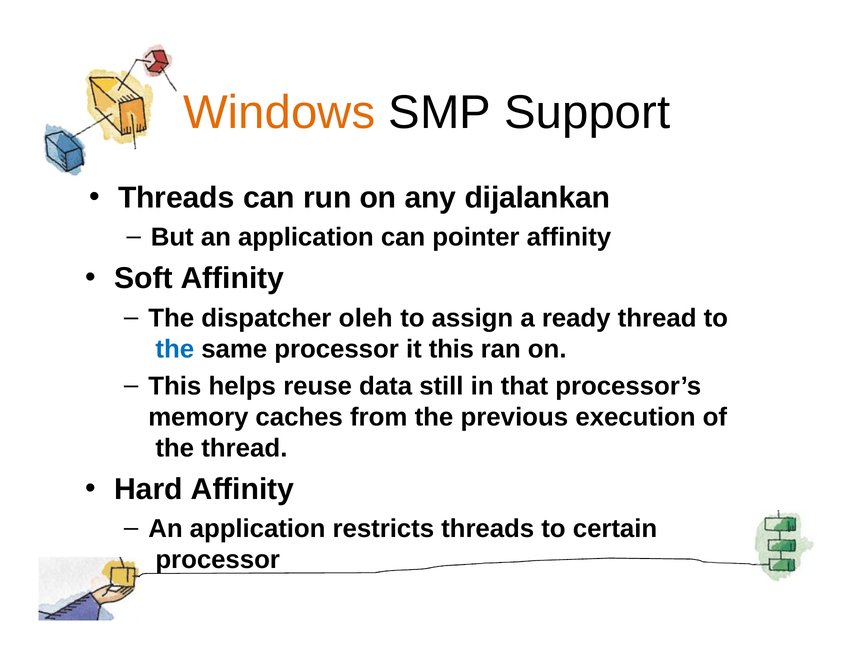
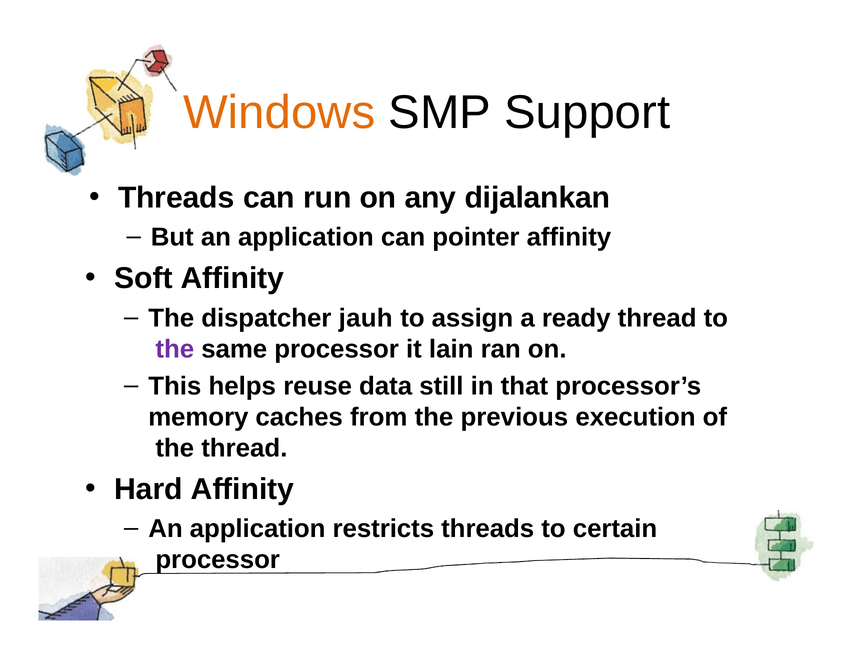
oleh: oleh -> jauh
the at (175, 349) colour: blue -> purple
it this: this -> lain
